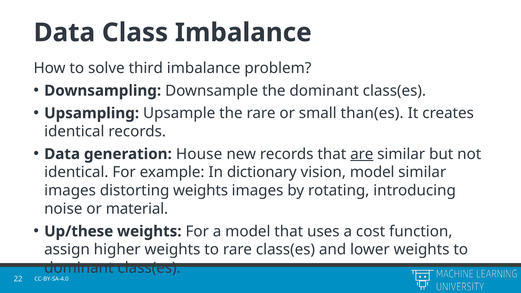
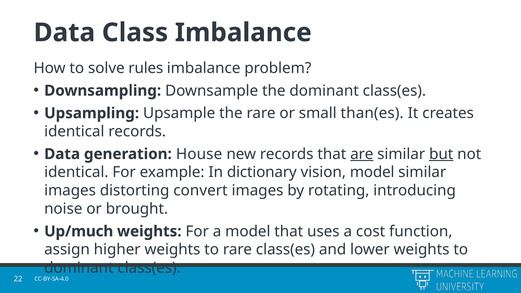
third: third -> rules
but underline: none -> present
distorting weights: weights -> convert
material: material -> brought
Up/these: Up/these -> Up/much
